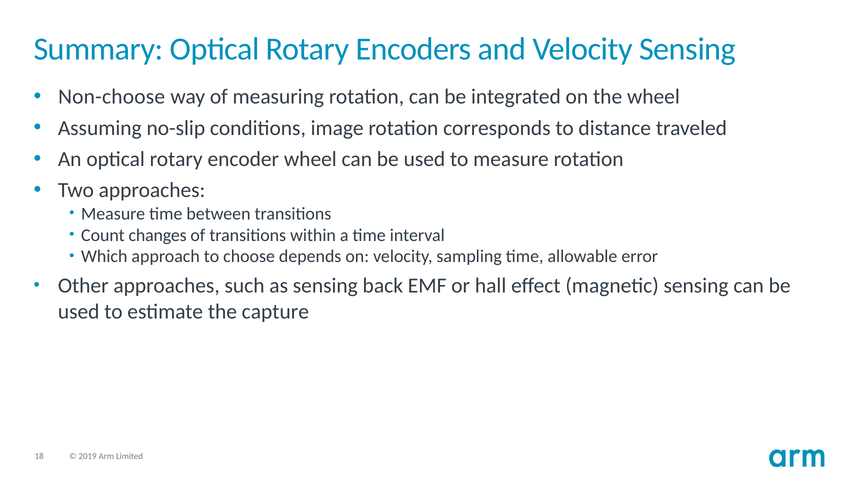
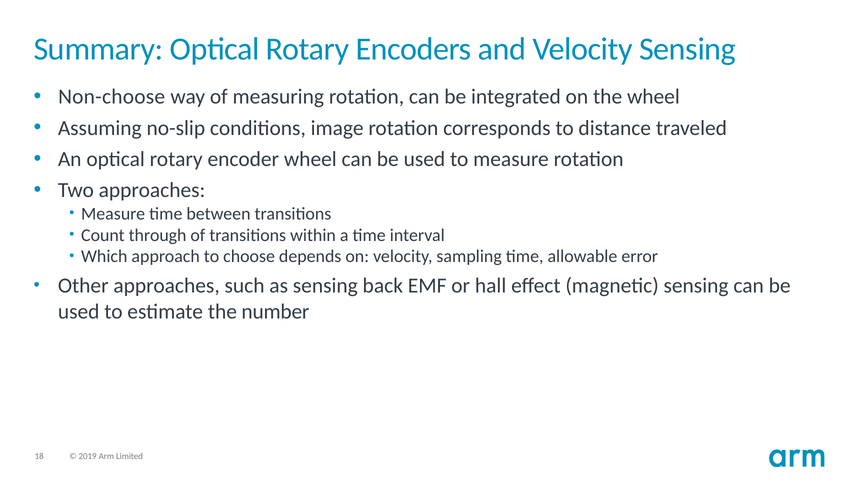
changes: changes -> through
capture: capture -> number
